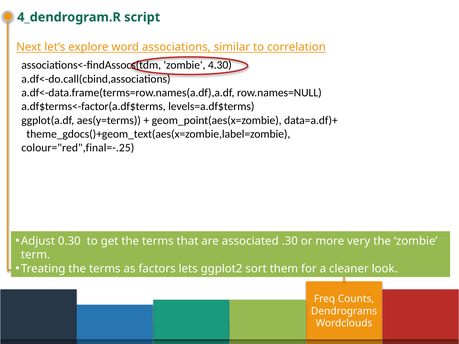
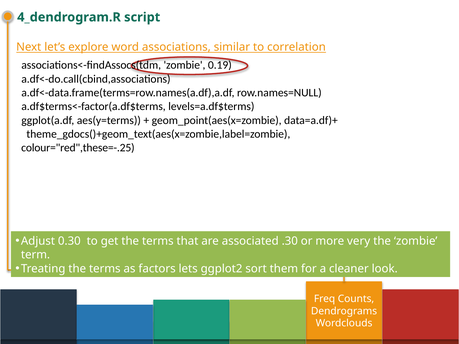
4.30: 4.30 -> 0.19
colour="red",final=-.25: colour="red",final=-.25 -> colour="red",these=-.25
